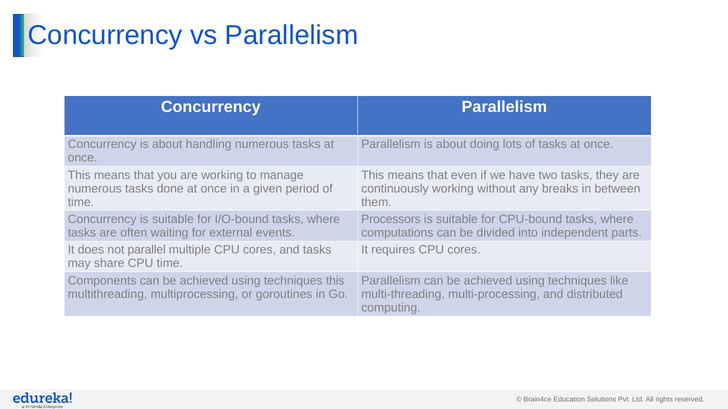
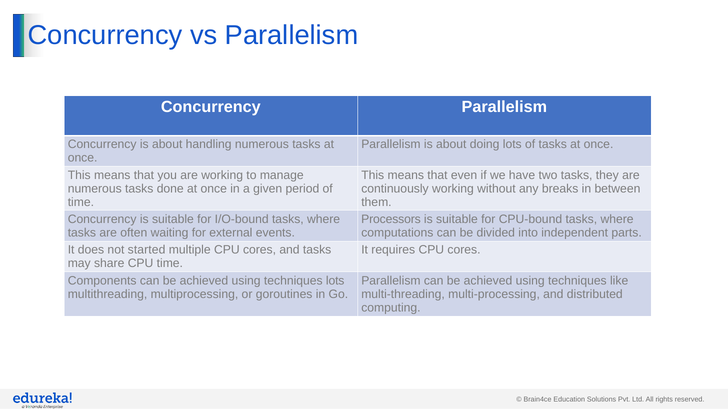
parallel: parallel -> started
techniques this: this -> lots
